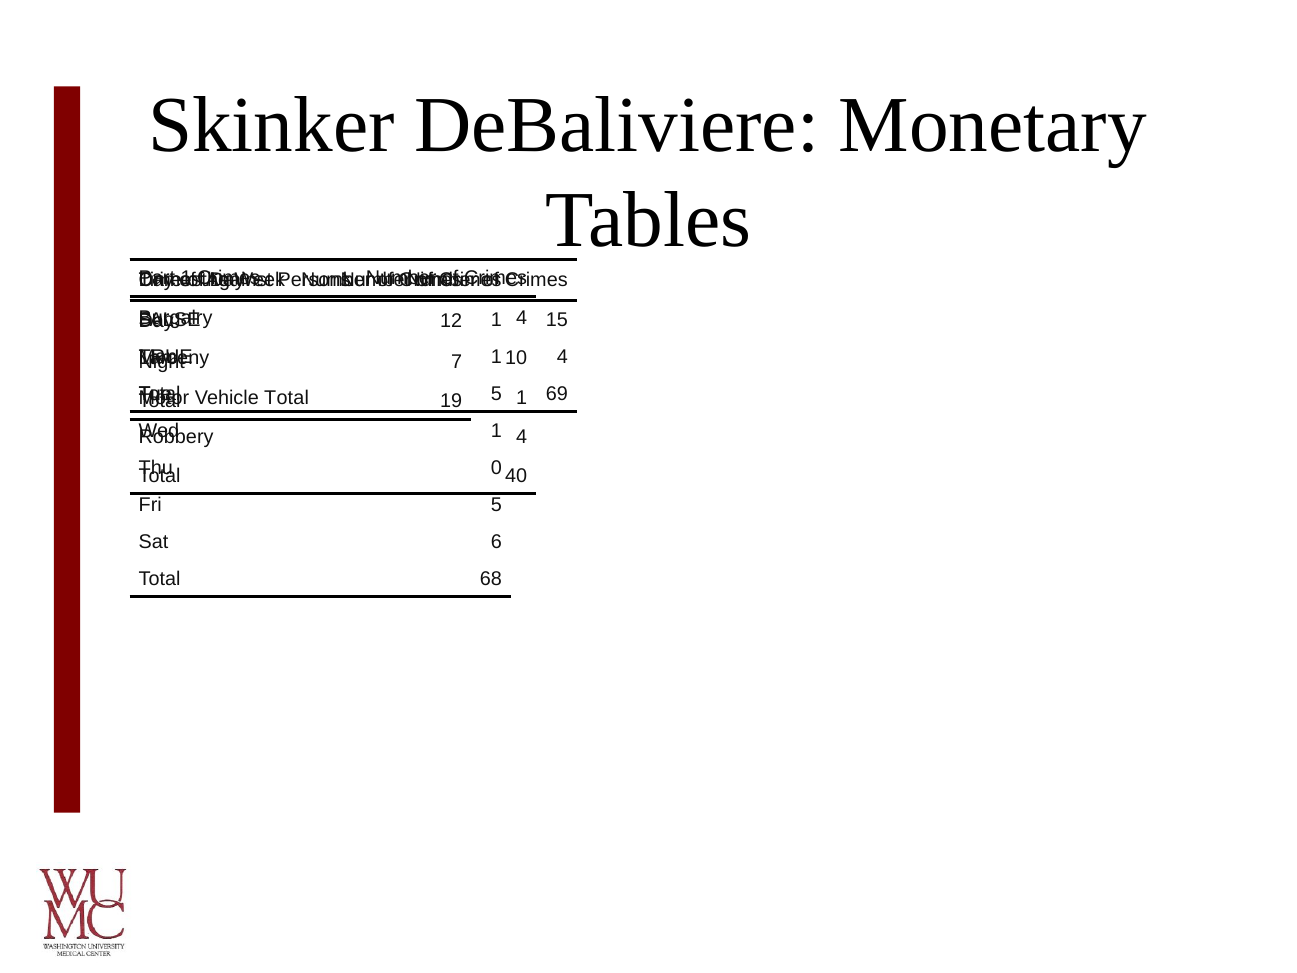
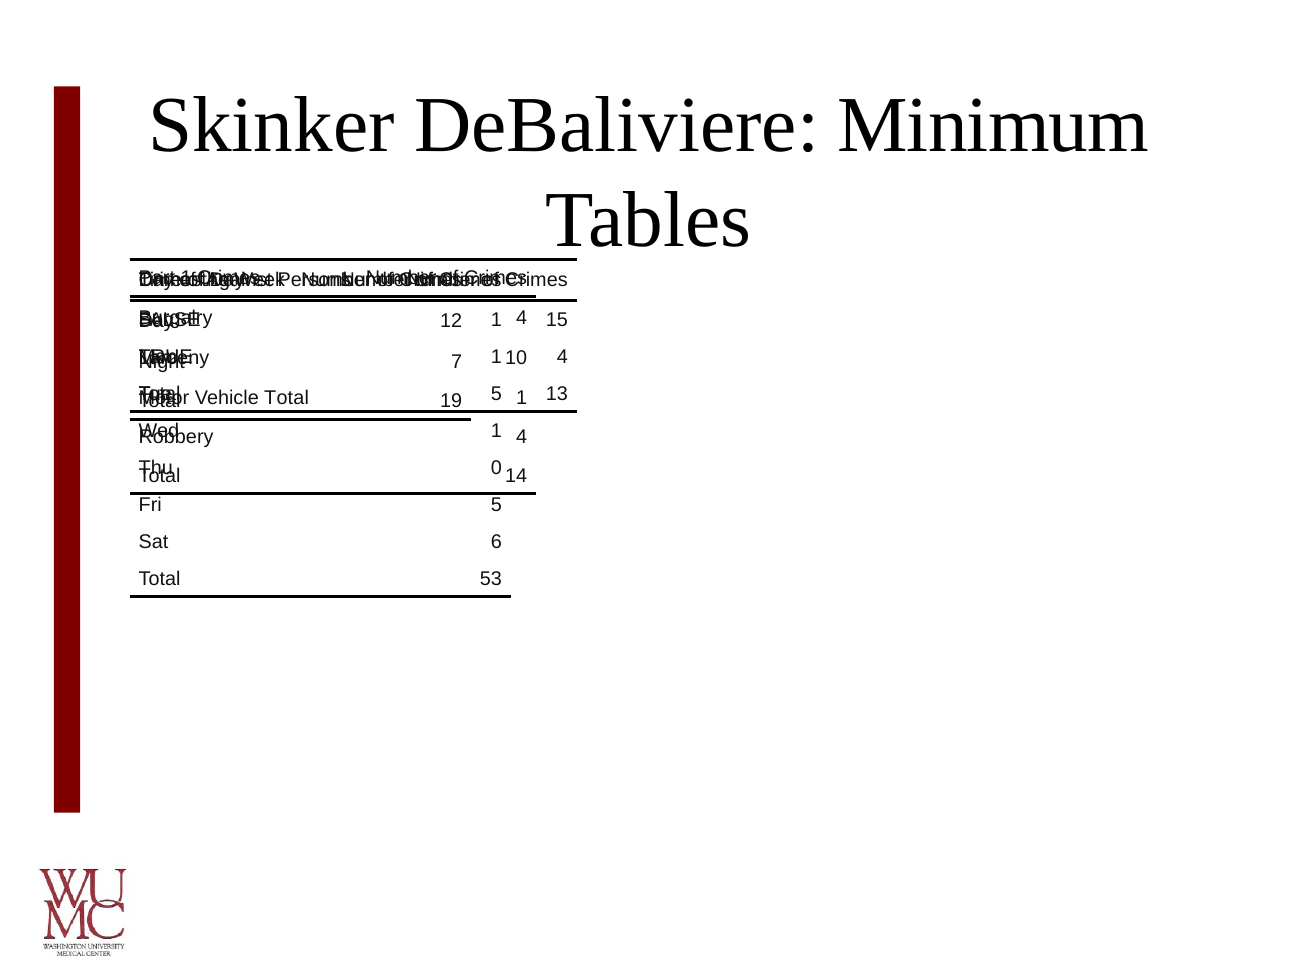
Monetary: Monetary -> Minimum
69: 69 -> 13
40: 40 -> 14
68: 68 -> 53
